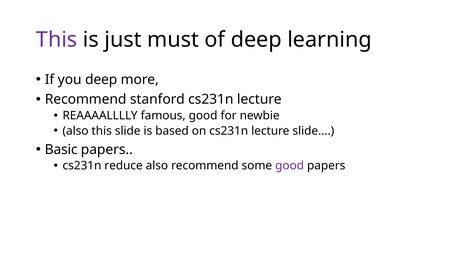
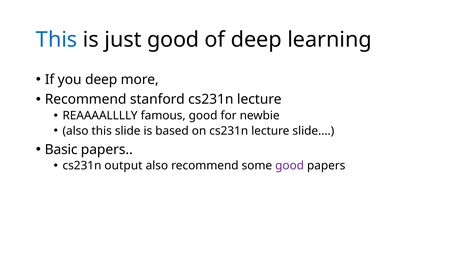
This at (57, 40) colour: purple -> blue
just must: must -> good
reduce: reduce -> output
